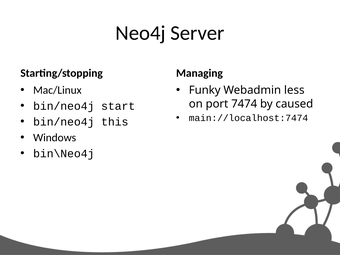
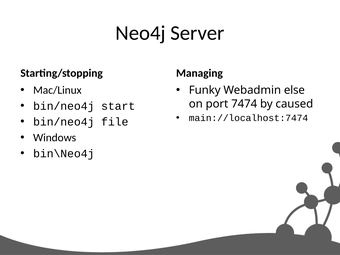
less: less -> else
this: this -> file
